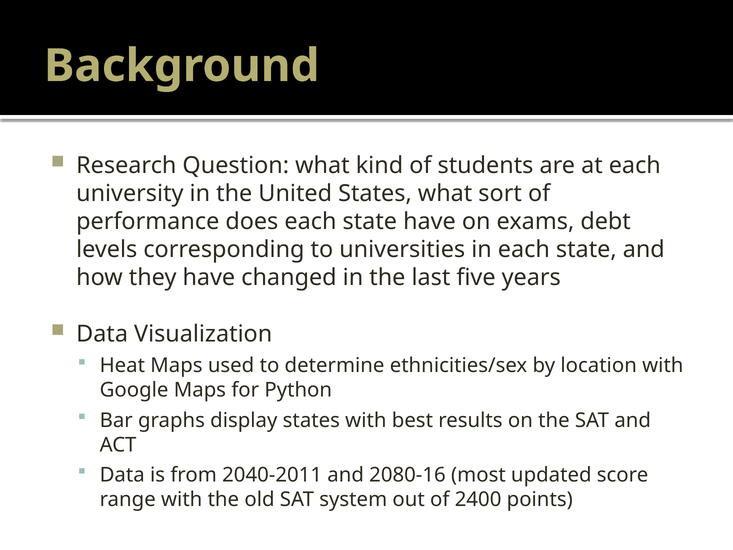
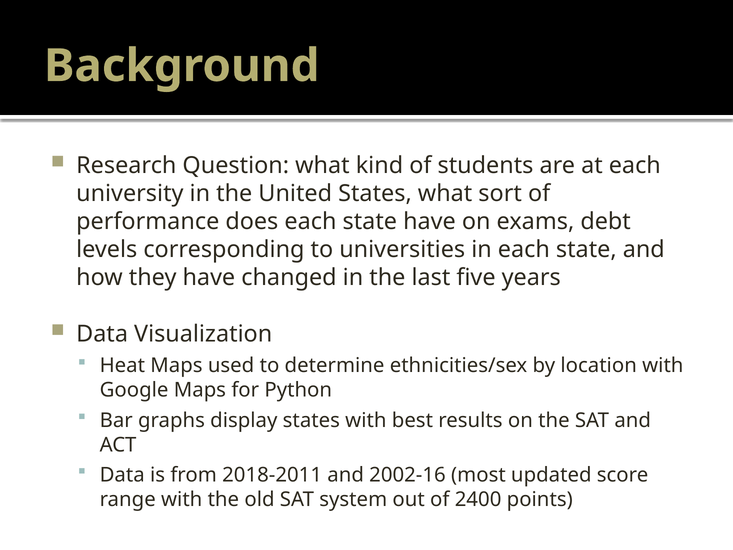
2040-2011: 2040-2011 -> 2018-2011
2080-16: 2080-16 -> 2002-16
